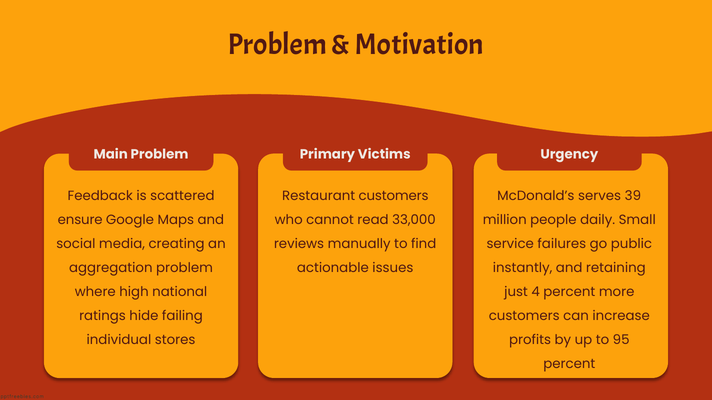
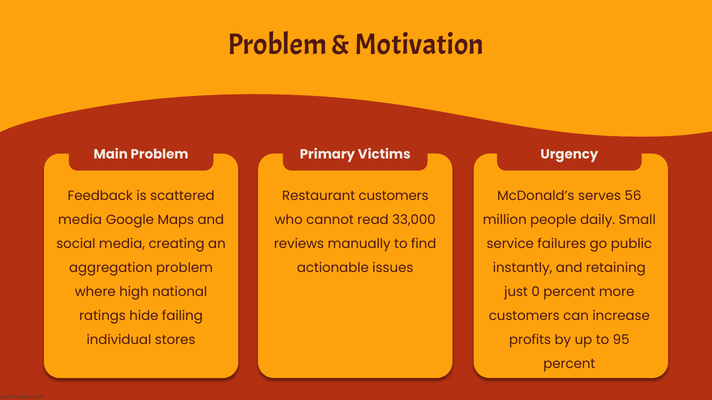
39: 39 -> 56
ensure at (80, 220): ensure -> media
4: 4 -> 0
